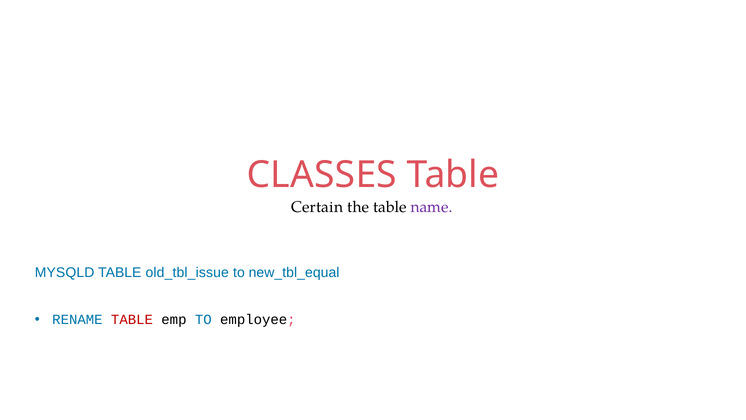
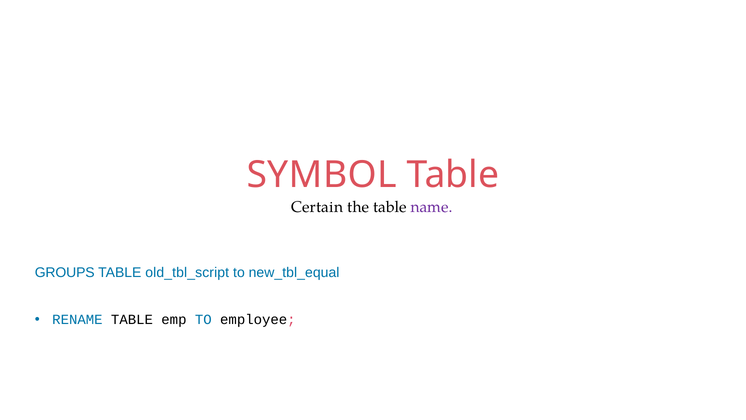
CLASSES: CLASSES -> SYMBOL
MYSQLD: MYSQLD -> GROUPS
old_tbl_issue: old_tbl_issue -> old_tbl_script
TABLE at (132, 319) colour: red -> black
